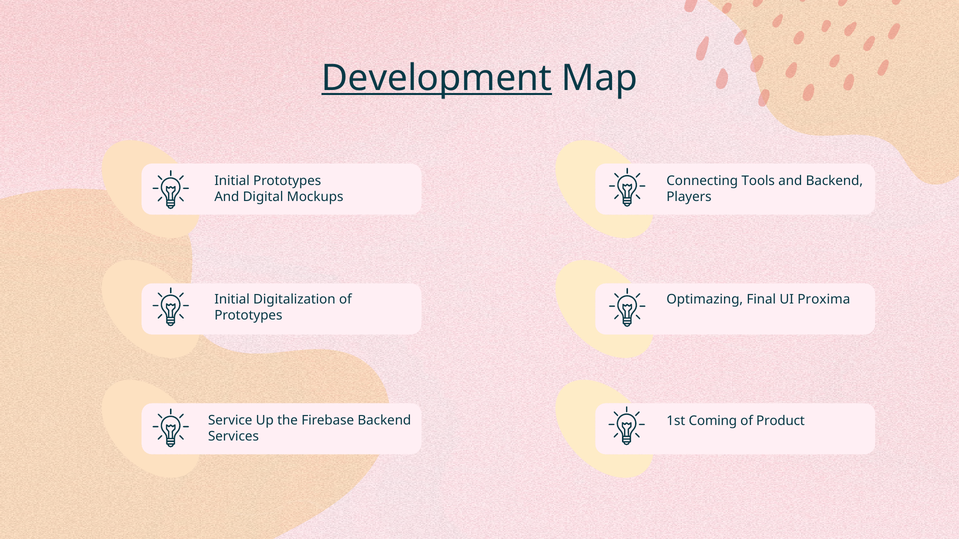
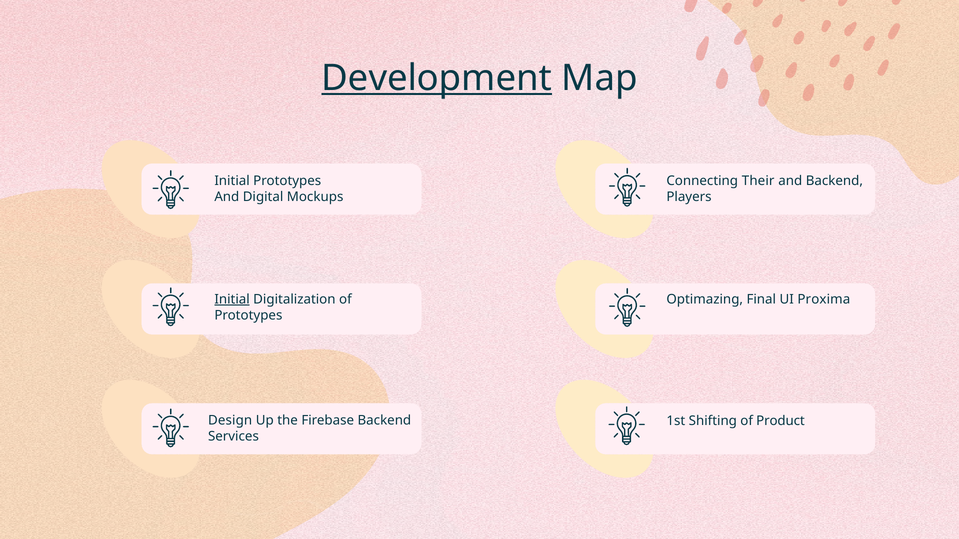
Tools: Tools -> Their
Initial at (232, 300) underline: none -> present
Service: Service -> Design
Coming: Coming -> Shifting
